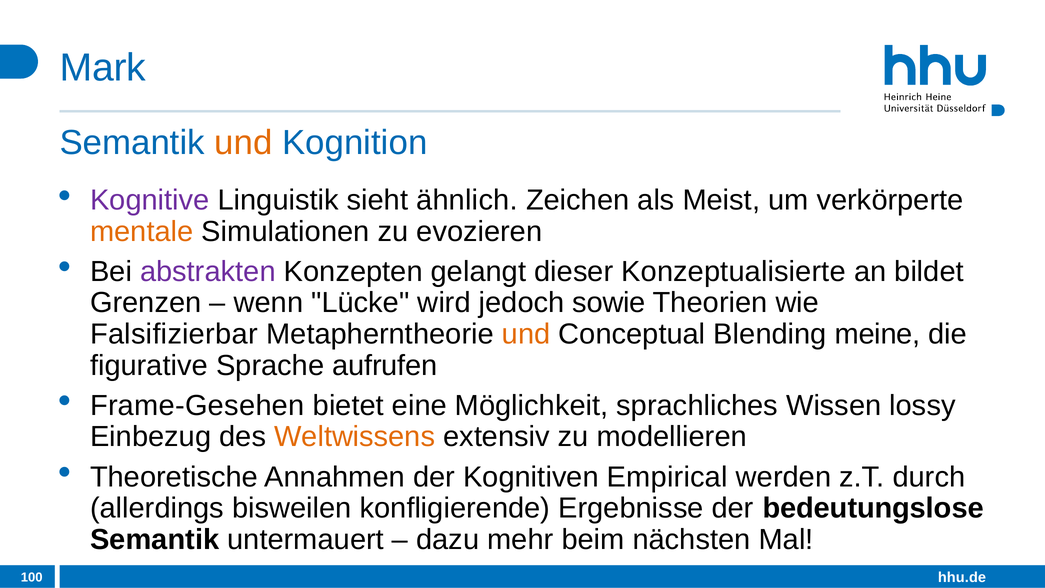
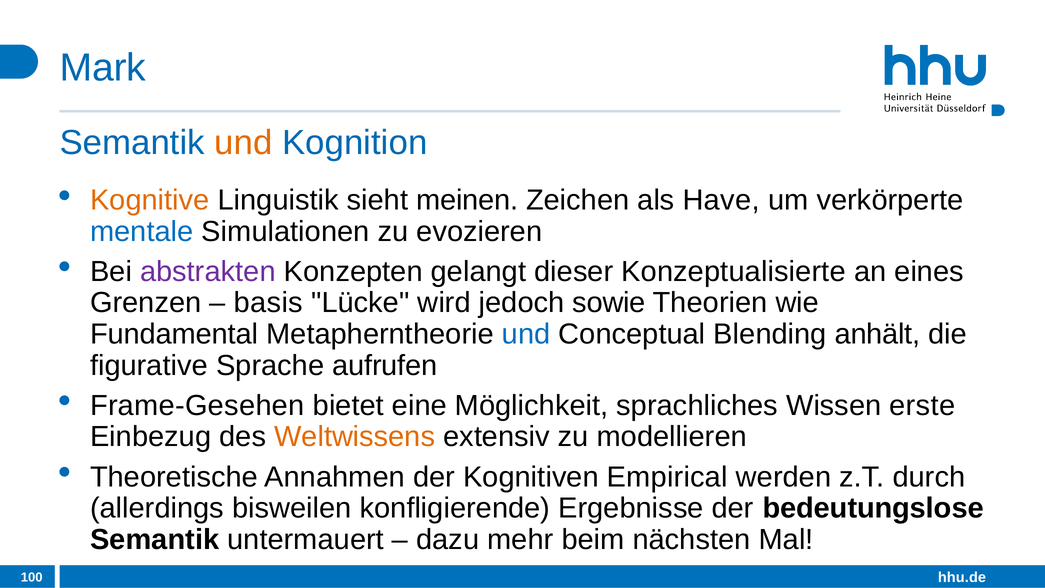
Kognitive colour: purple -> orange
ähnlich: ähnlich -> meinen
Meist: Meist -> Have
mentale colour: orange -> blue
bildet: bildet -> eines
wenn: wenn -> basis
Falsifizierbar: Falsifizierbar -> Fundamental
und at (526, 335) colour: orange -> blue
meine: meine -> anhält
lossy: lossy -> erste
